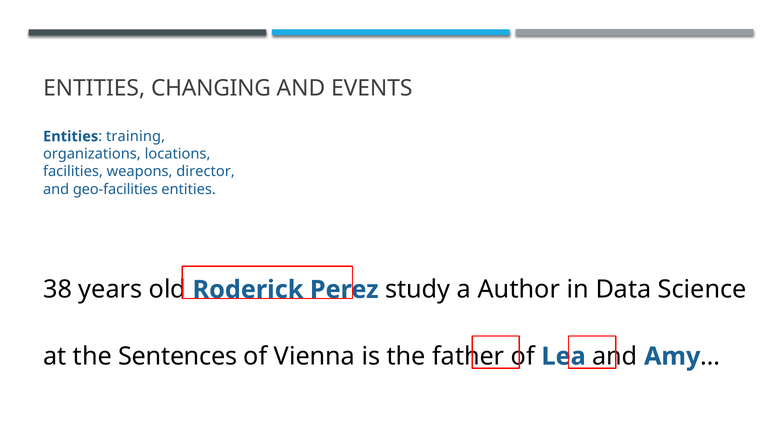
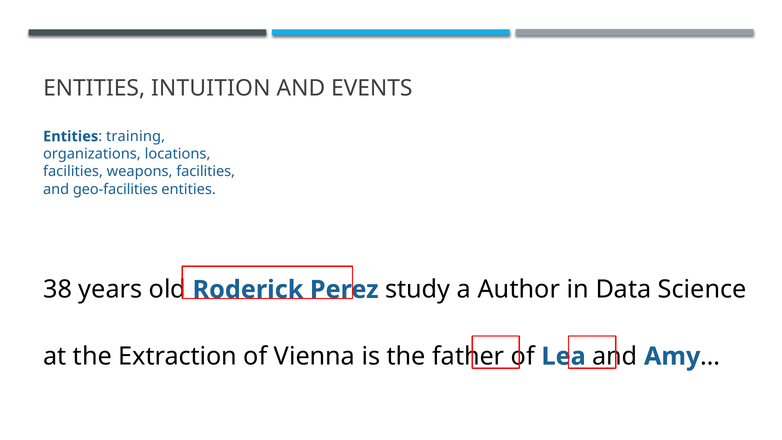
CHANGING: CHANGING -> INTUITION
weapons director: director -> facilities
Sentences: Sentences -> Extraction
